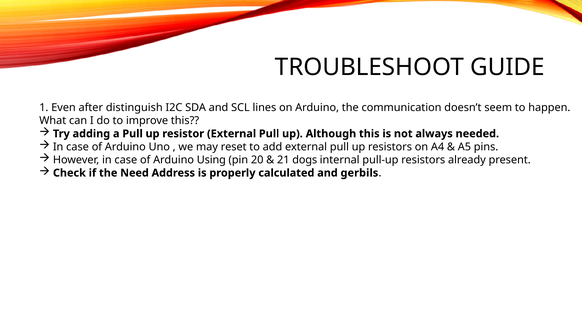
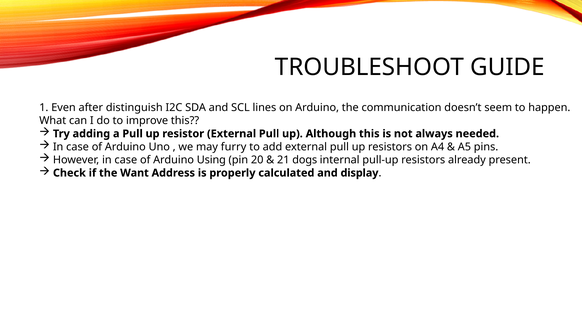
reset: reset -> furry
Need: Need -> Want
gerbils: gerbils -> display
